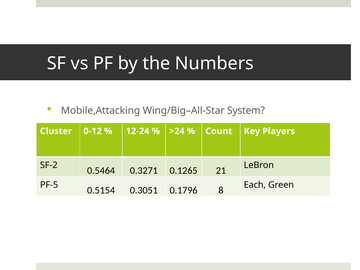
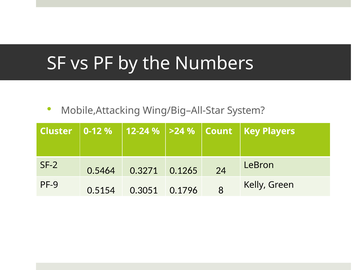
21: 21 -> 24
PF-5: PF-5 -> PF-9
Each: Each -> Kelly
